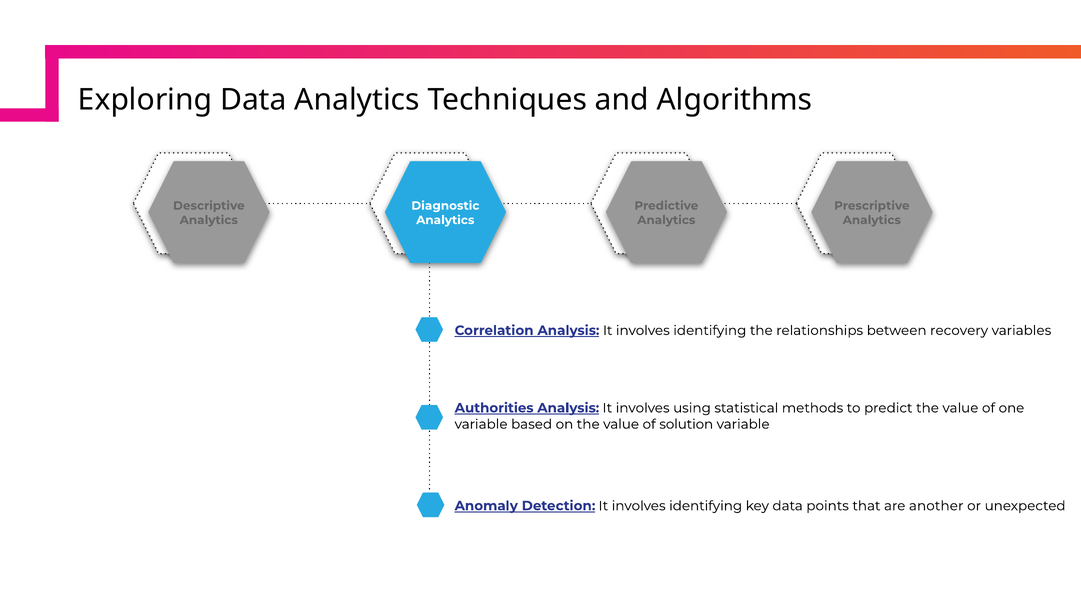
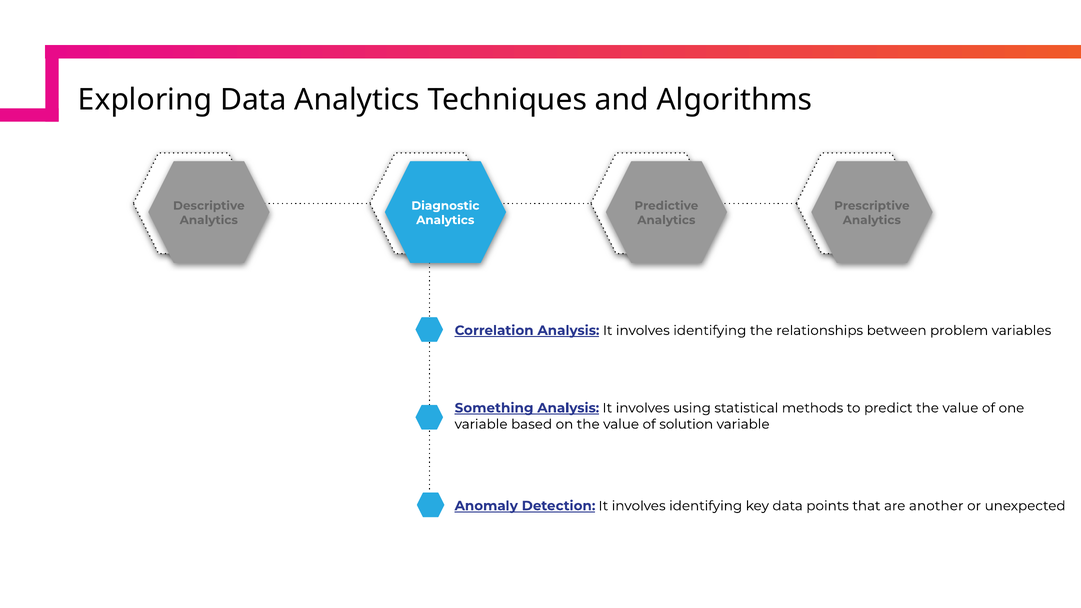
recovery: recovery -> problem
Authorities: Authorities -> Something
